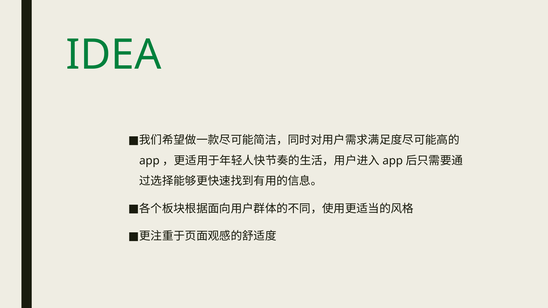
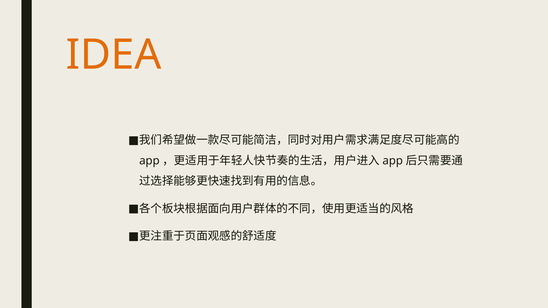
IDEA colour: green -> orange
